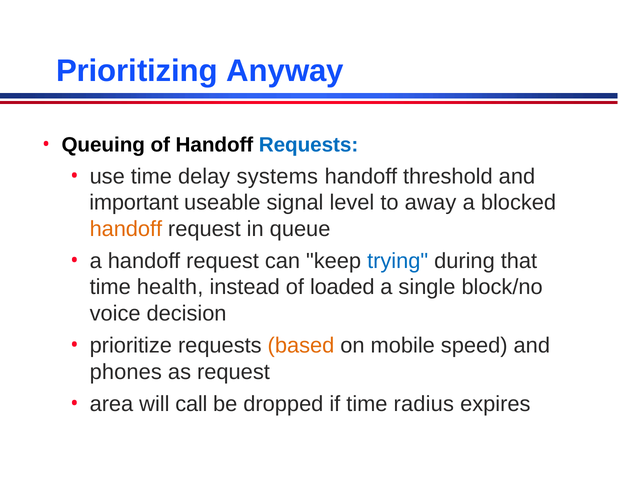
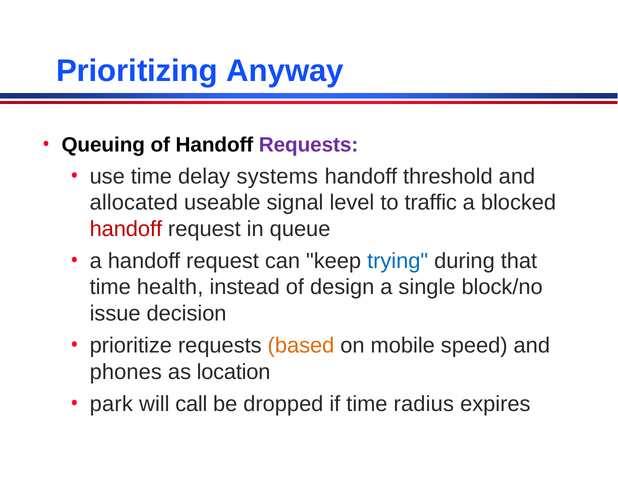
Requests at (309, 145) colour: blue -> purple
important: important -> allocated
away: away -> traffic
handoff at (126, 229) colour: orange -> red
loaded: loaded -> design
voice: voice -> issue
as request: request -> location
area: area -> park
